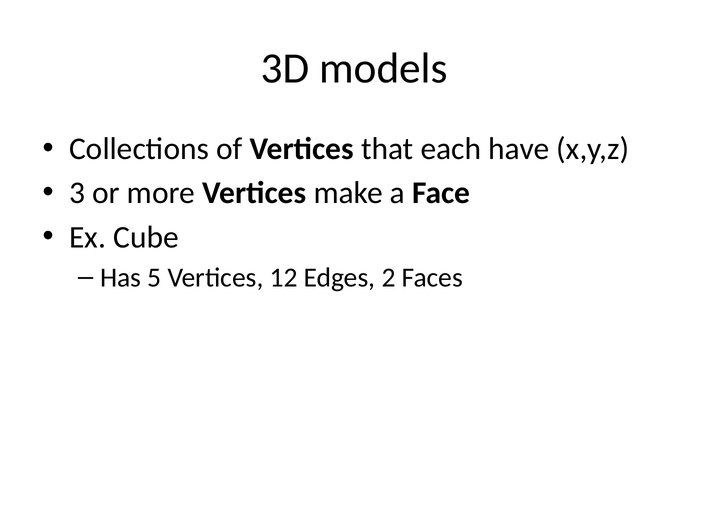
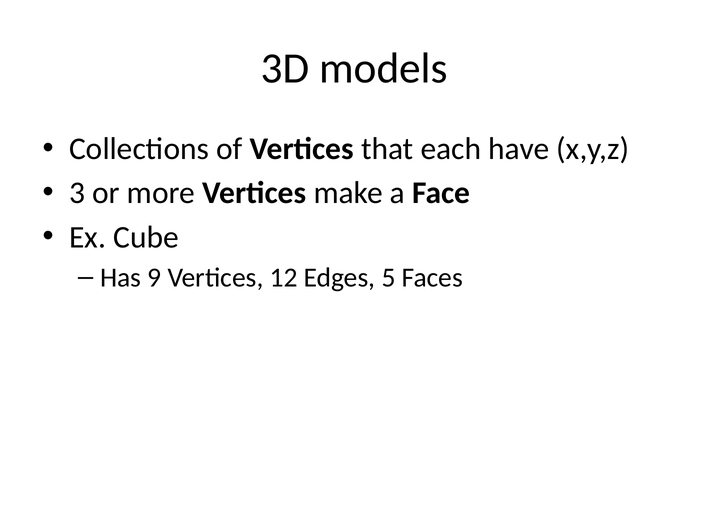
5: 5 -> 9
2: 2 -> 5
